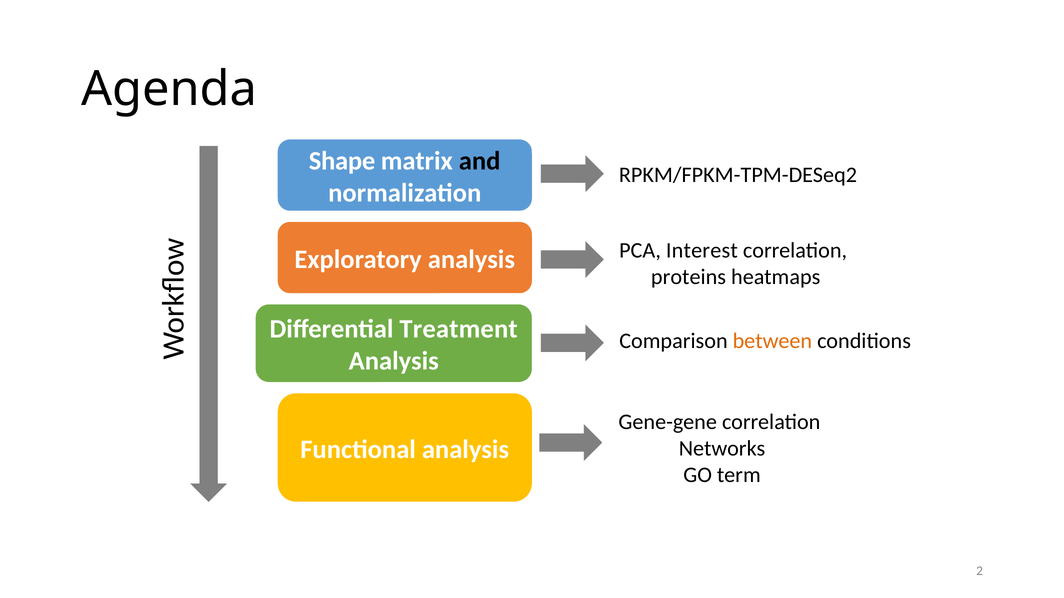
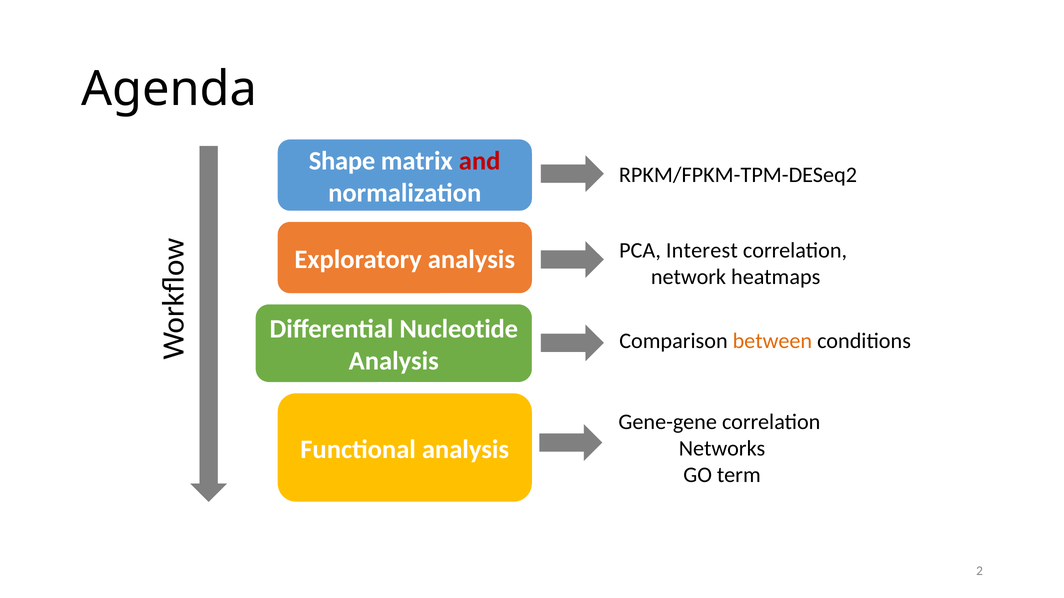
and colour: black -> red
proteins: proteins -> network
Treatment: Treatment -> Nucleotide
